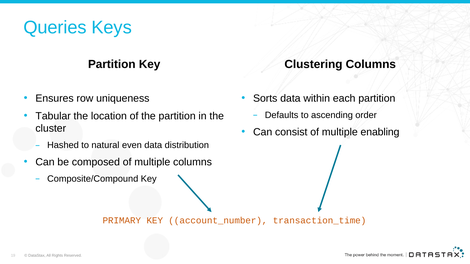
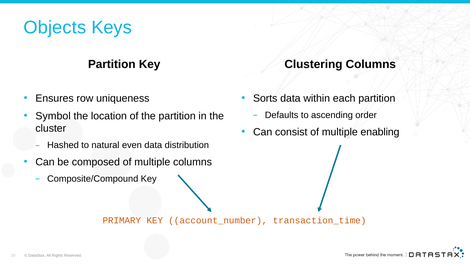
Queries: Queries -> Objects
Tabular: Tabular -> Symbol
